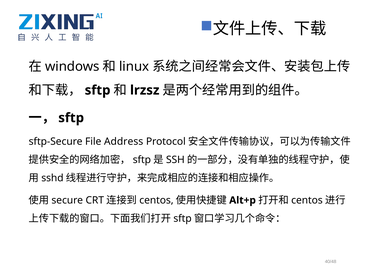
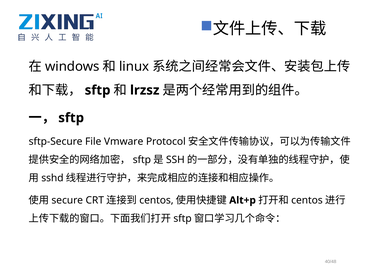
Address: Address -> Vmware
